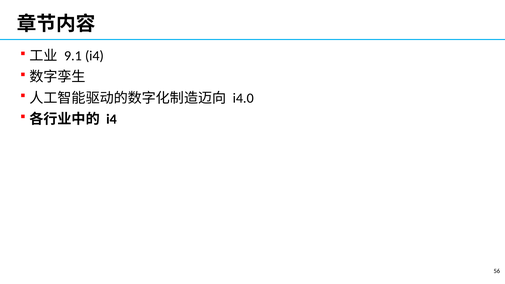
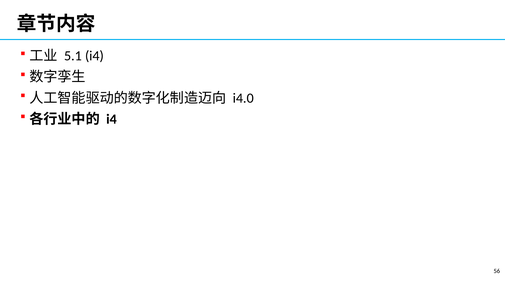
9.1: 9.1 -> 5.1
